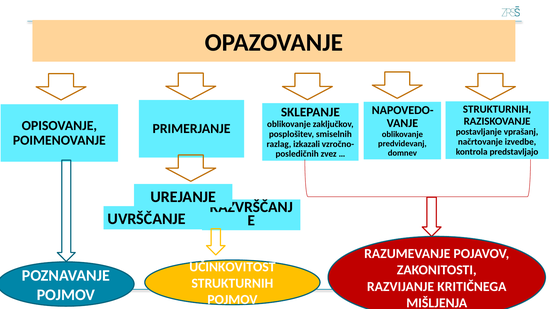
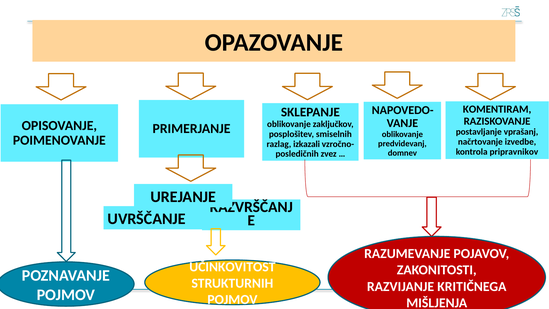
STRUKTURNIH at (497, 109): STRUKTURNIH -> KOMENTIRAM
predstavljajo: predstavljajo -> pripravnikov
